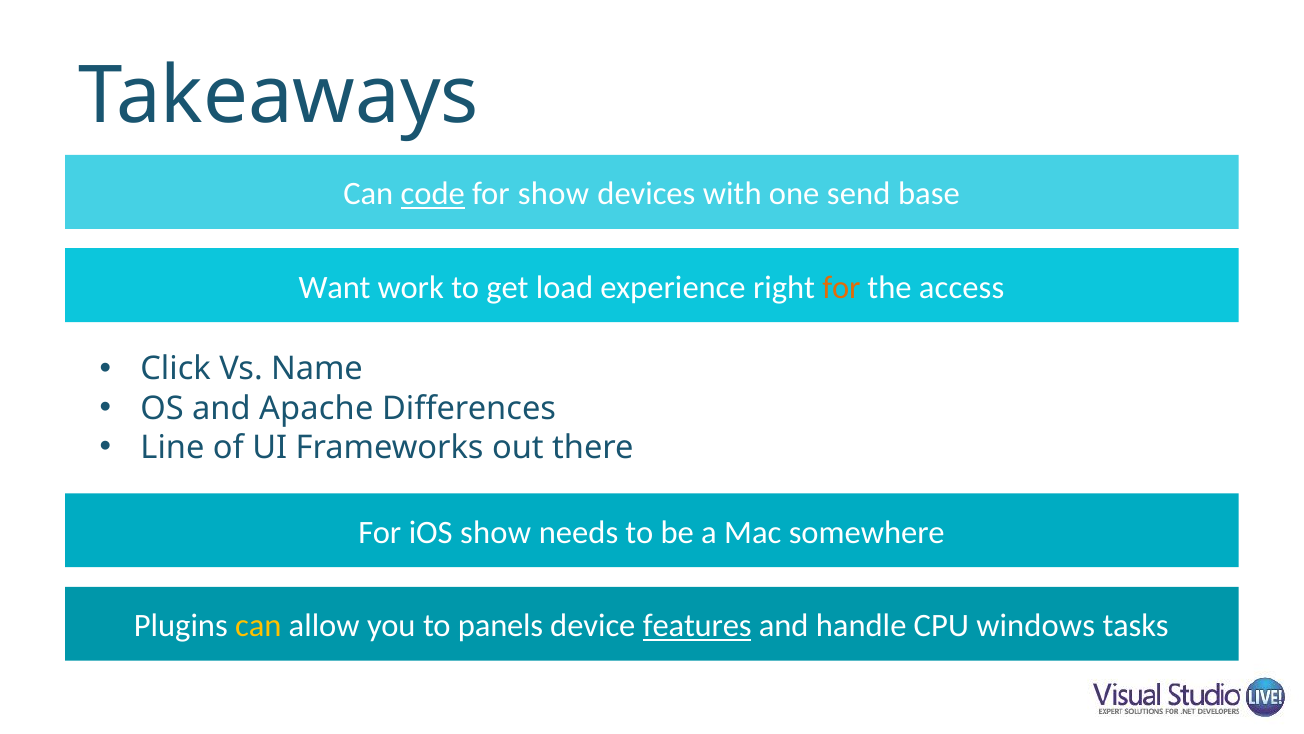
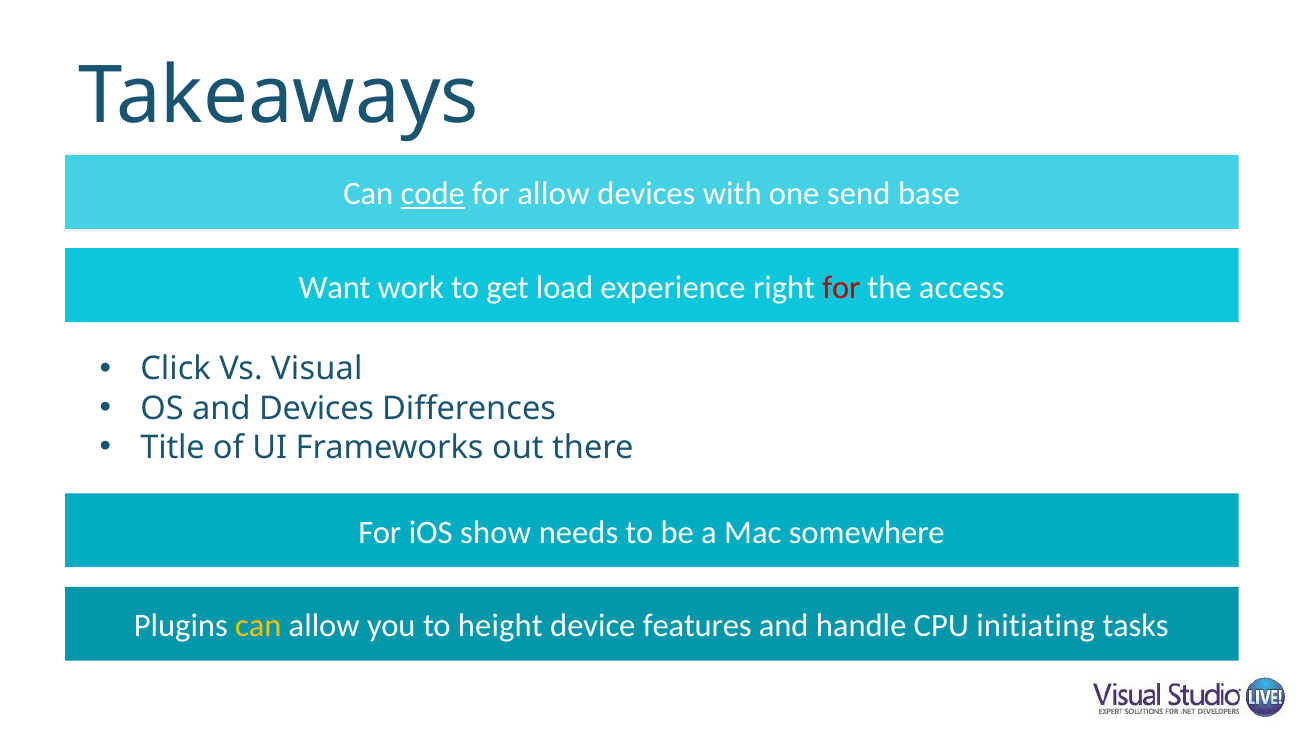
for show: show -> allow
for at (841, 287) colour: orange -> red
Name: Name -> Visual
and Apache: Apache -> Devices
Line: Line -> Title
panels: panels -> height
features underline: present -> none
windows: windows -> initiating
